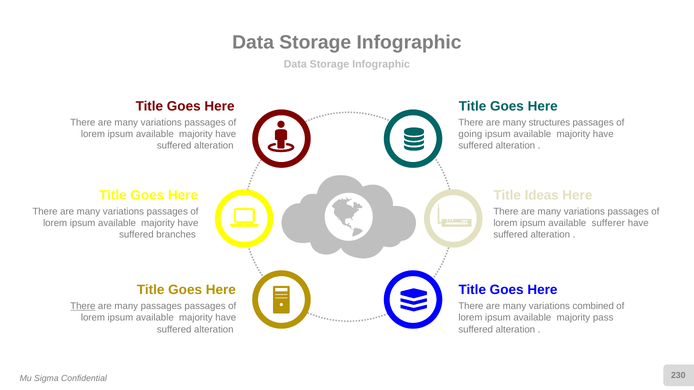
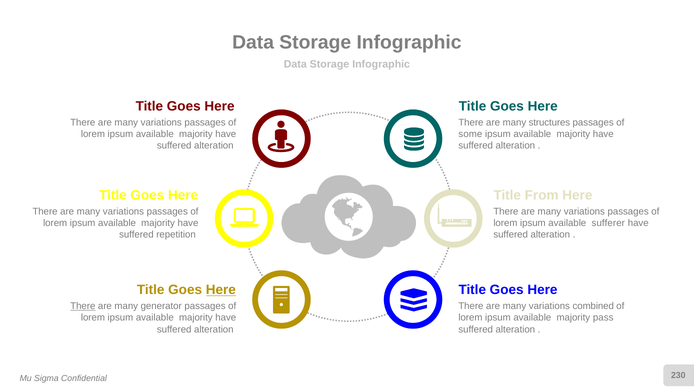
going: going -> some
Ideas: Ideas -> From
branches: branches -> repetition
Here at (221, 290) underline: none -> present
many passages: passages -> generator
